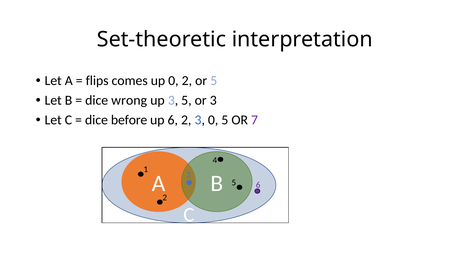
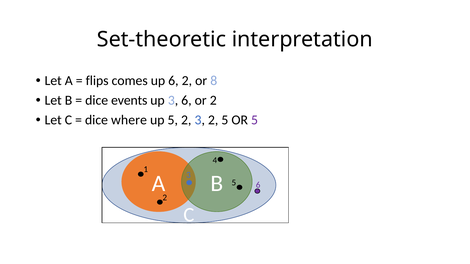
up 0: 0 -> 6
or 5: 5 -> 8
wrong: wrong -> events
3 5: 5 -> 6
or 3: 3 -> 2
before: before -> where
up 6: 6 -> 5
3 0: 0 -> 2
OR 7: 7 -> 5
